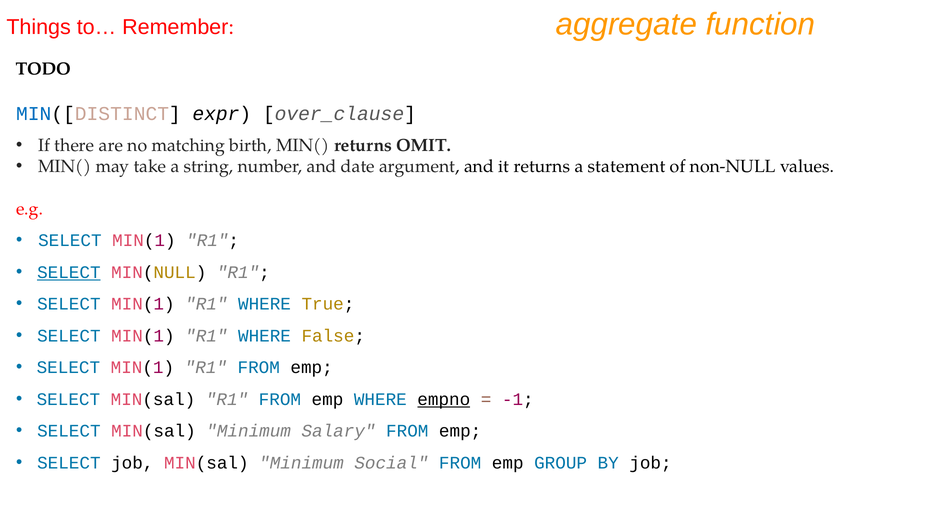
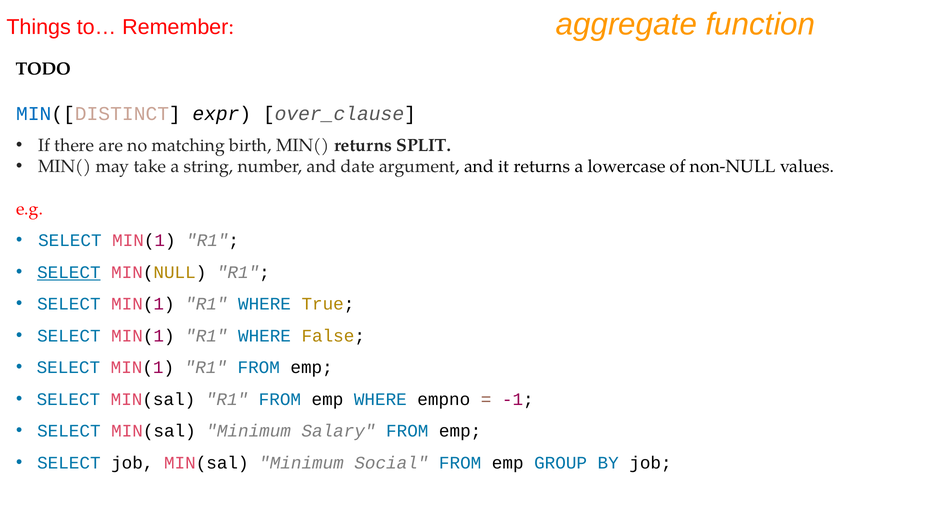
OMIT: OMIT -> SPLIT
statement: statement -> lowercase
empno underline: present -> none
